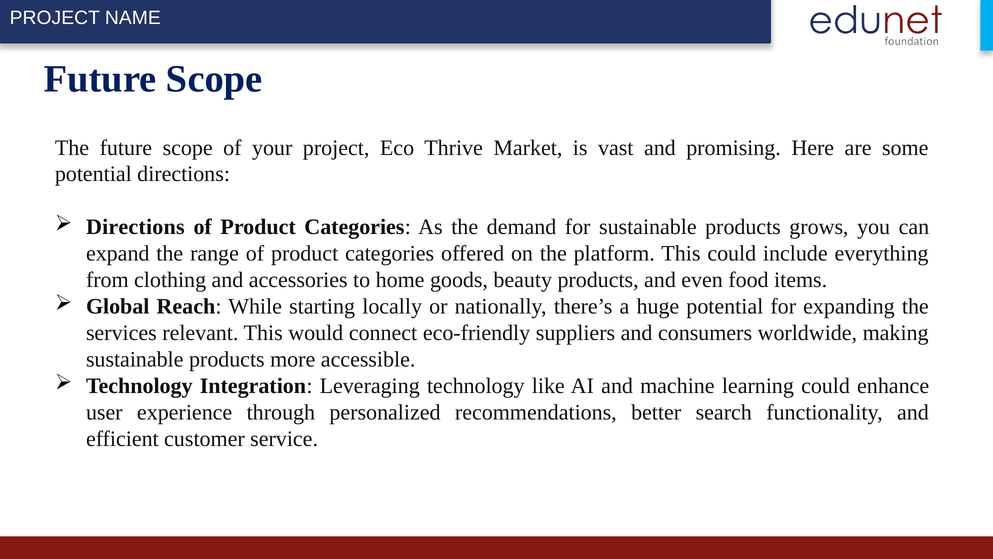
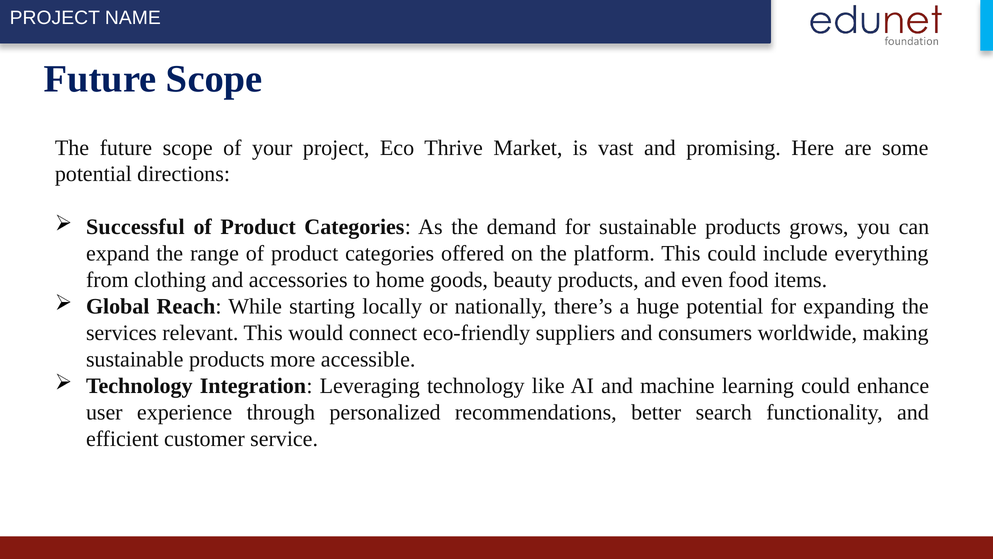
Directions at (135, 227): Directions -> Successful
